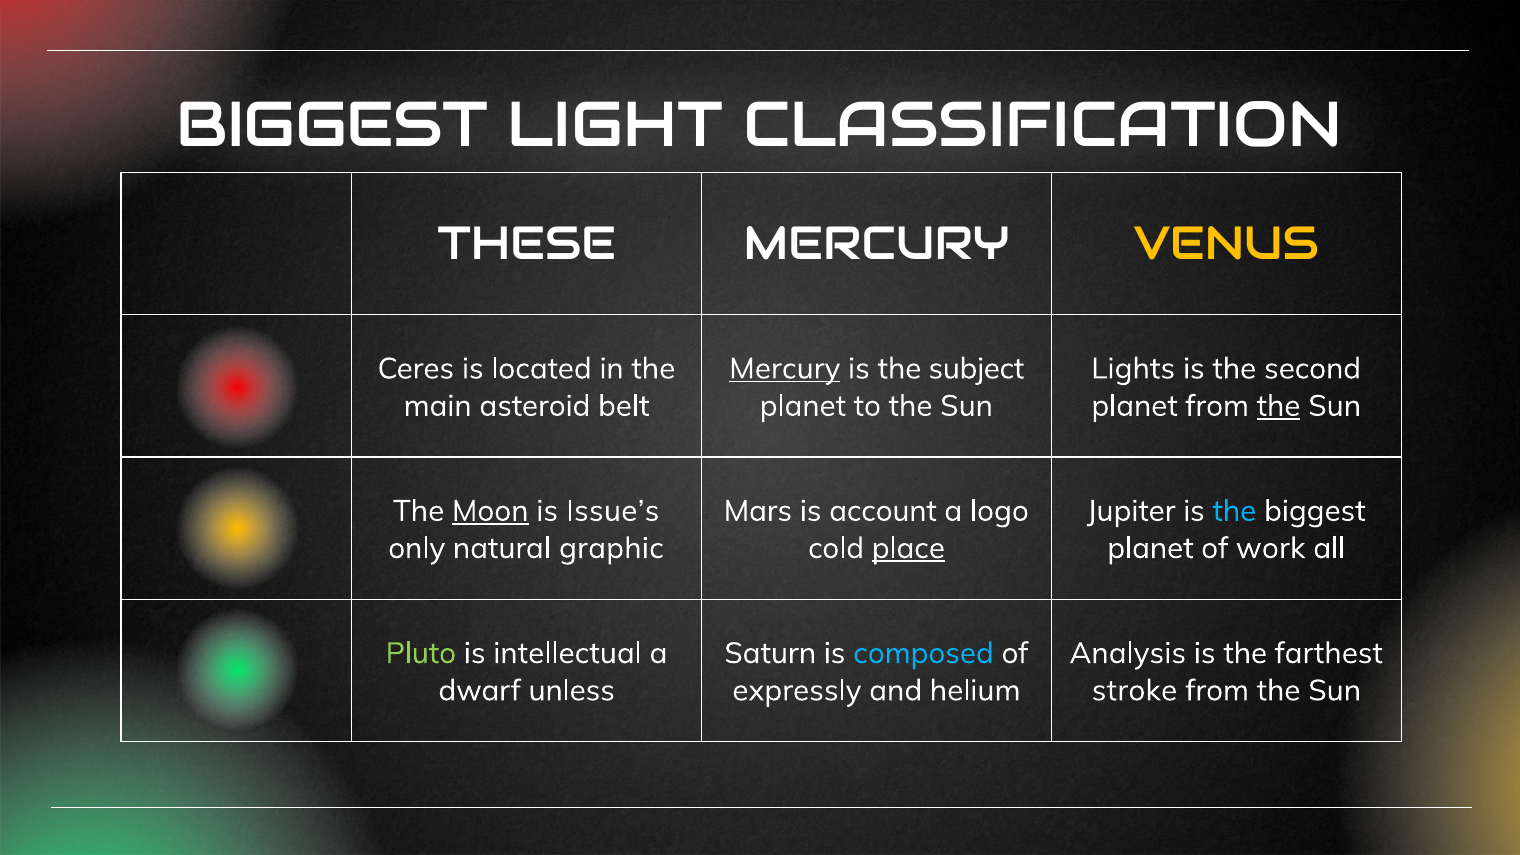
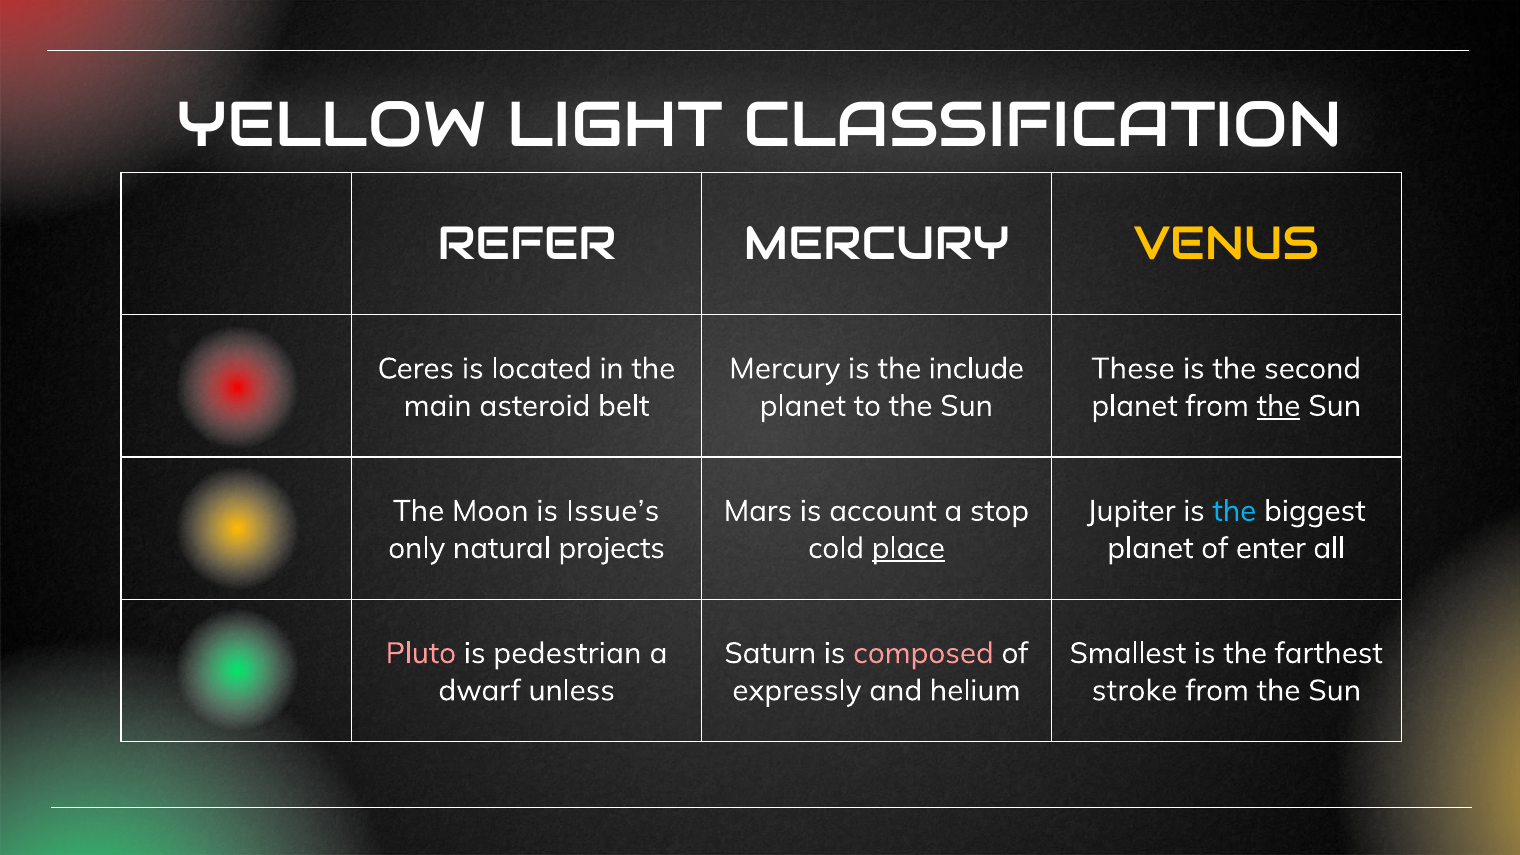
BIGGEST at (332, 126): BIGGEST -> YELLOW
THESE: THESE -> REFER
Mercury at (785, 369) underline: present -> none
subject: subject -> include
Lights: Lights -> These
Moon underline: present -> none
logo: logo -> stop
graphic: graphic -> projects
work: work -> enter
Pluto colour: light green -> pink
intellectual: intellectual -> pedestrian
composed colour: light blue -> pink
Analysis: Analysis -> Smallest
